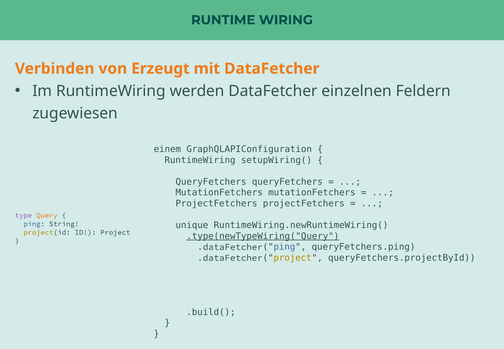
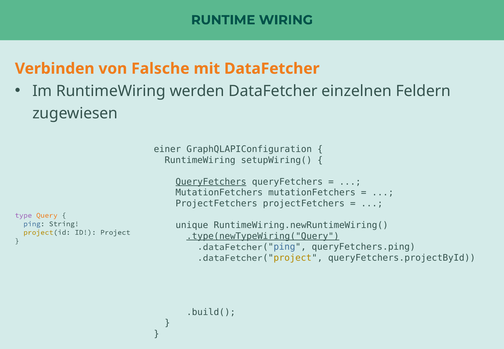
Erzeugt: Erzeugt -> Falsche
einem: einem -> einer
QueryFetchers at (211, 182) underline: none -> present
